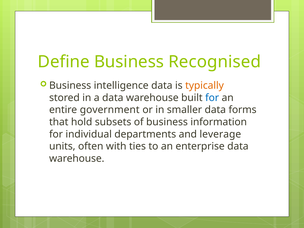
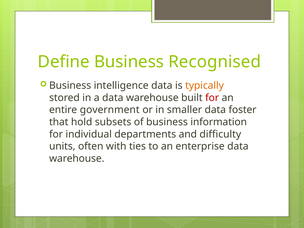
for at (212, 98) colour: blue -> red
forms: forms -> foster
leverage: leverage -> difficulty
